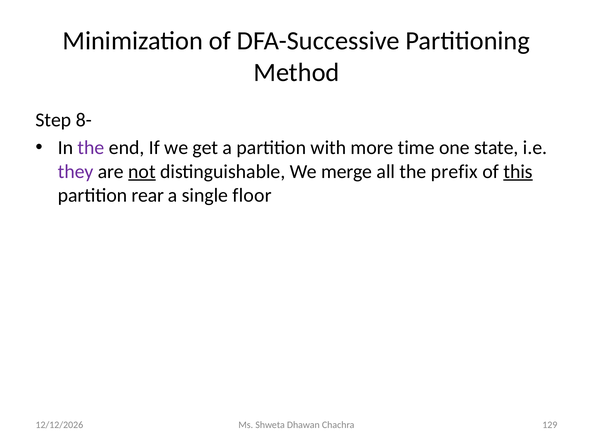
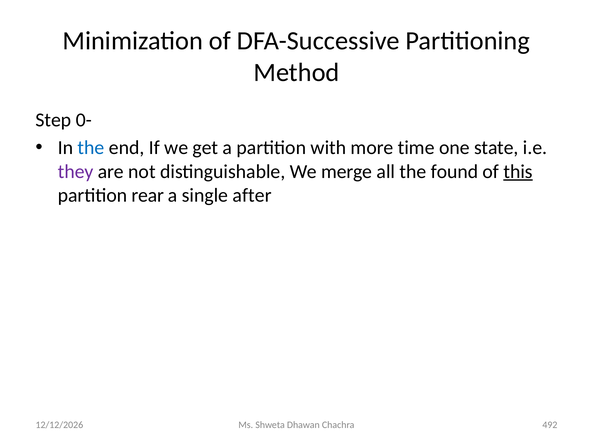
8-: 8- -> 0-
the at (91, 148) colour: purple -> blue
not underline: present -> none
prefix: prefix -> found
floor: floor -> after
129: 129 -> 492
